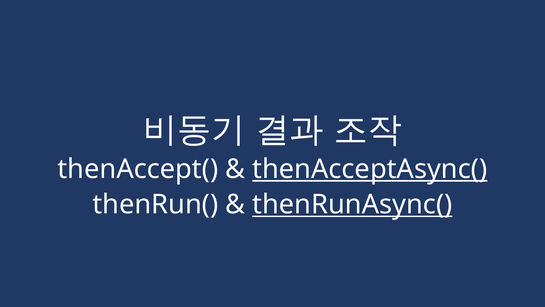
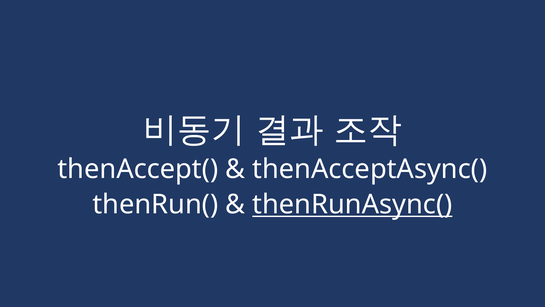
thenAcceptAsync( underline: present -> none
